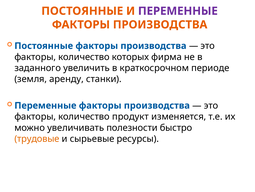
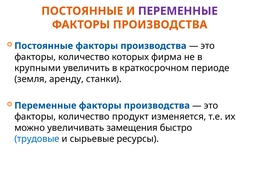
заданного: заданного -> крупными
полезности: полезности -> замещения
трудовые colour: orange -> blue
